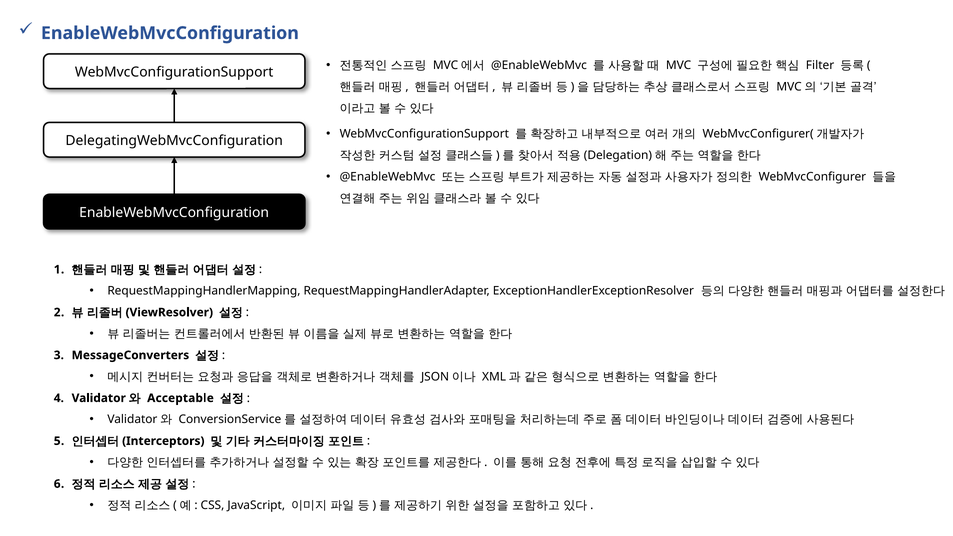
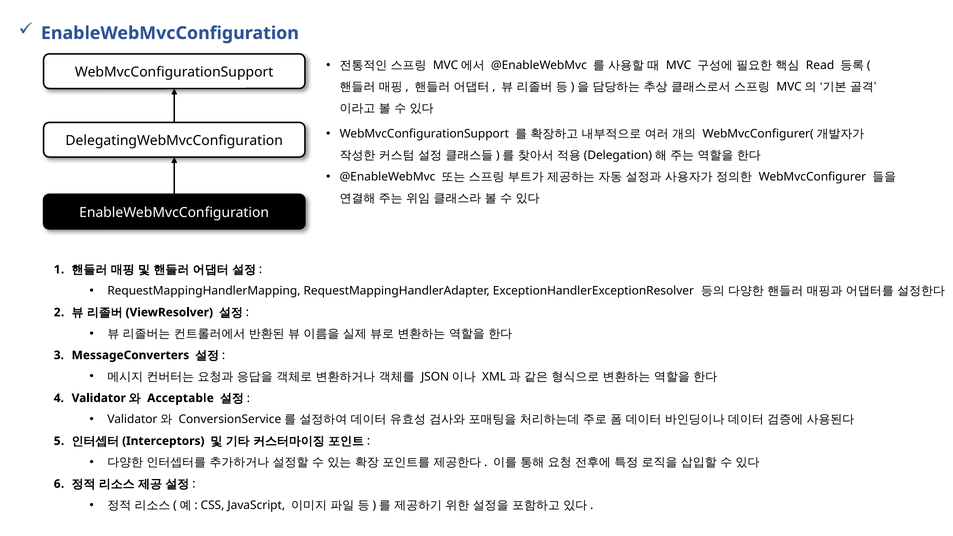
Filter: Filter -> Read
